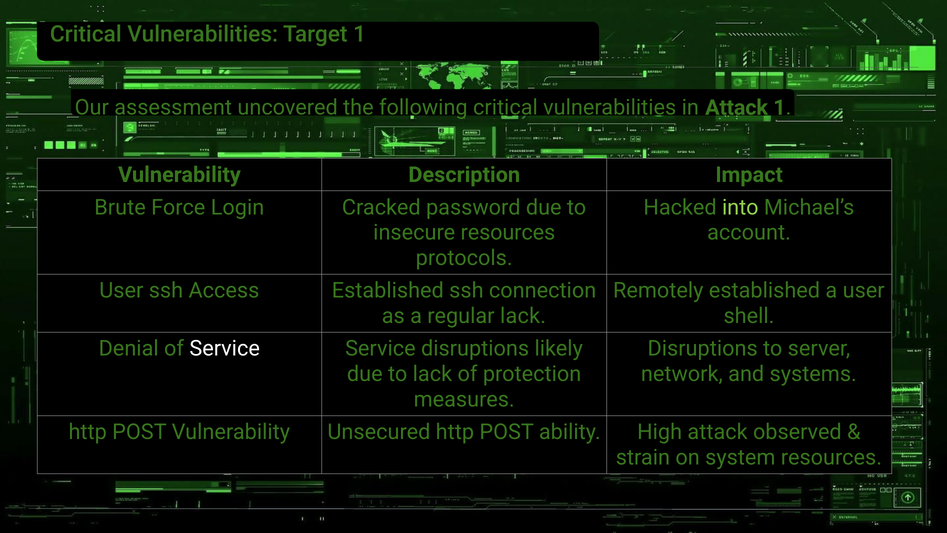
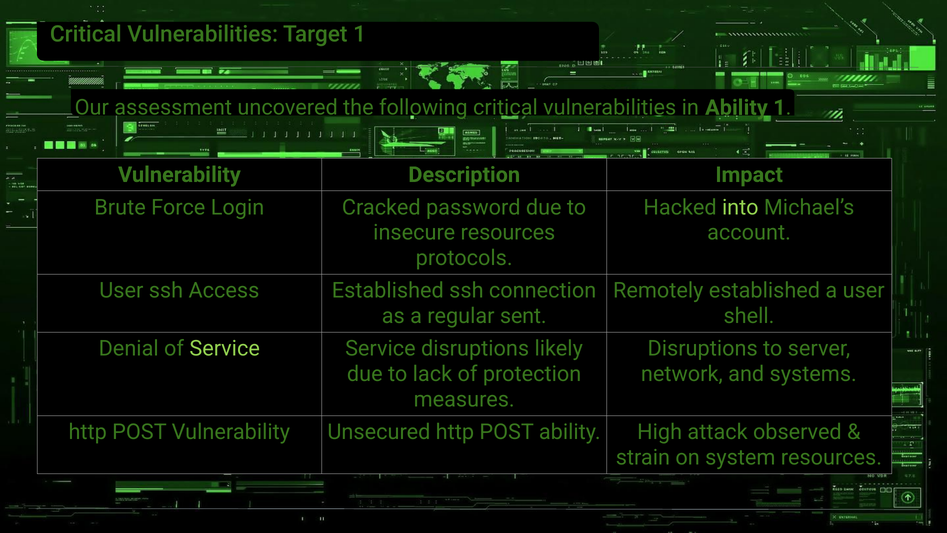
in Attack: Attack -> Ability
regular lack: lack -> sent
Service at (225, 349) colour: white -> light green
